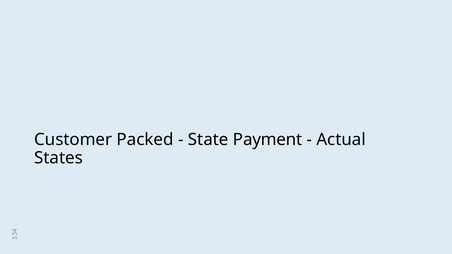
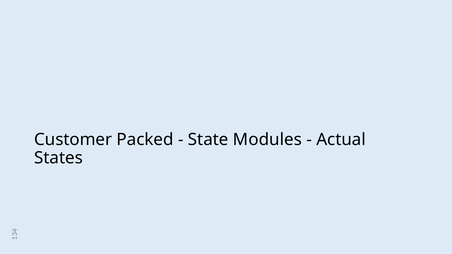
Payment: Payment -> Modules
